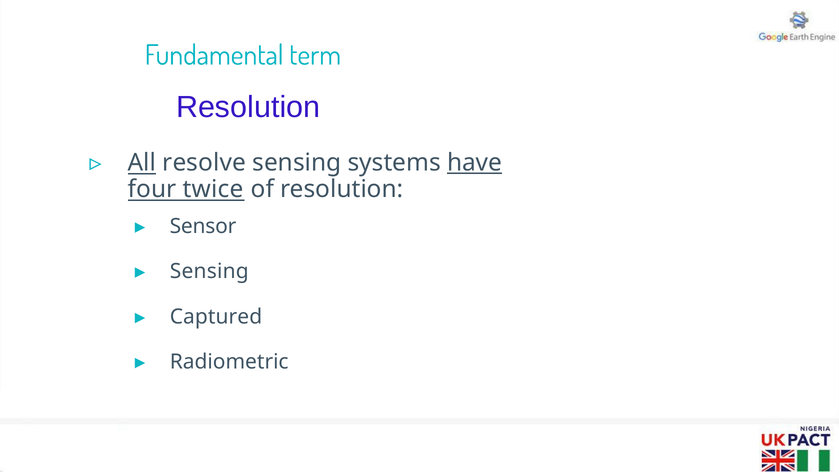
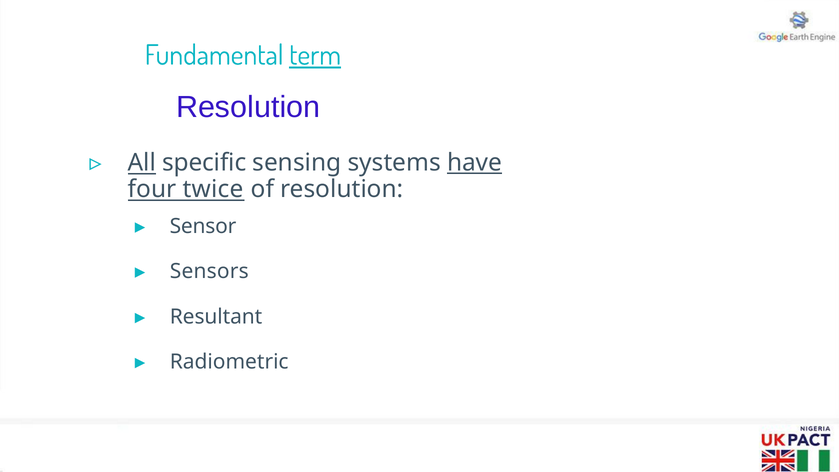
term underline: none -> present
resolve: resolve -> specific
Sensing at (209, 271): Sensing -> Sensors
Captured: Captured -> Resultant
